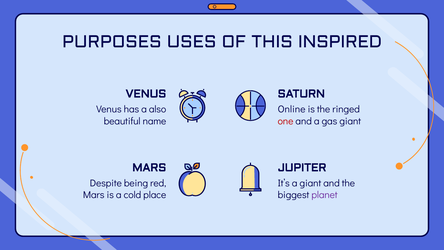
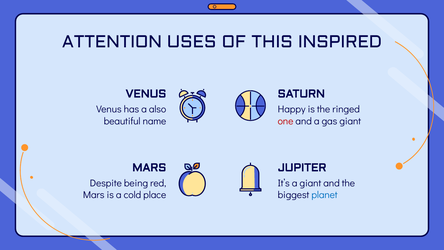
PURPOSES: PURPOSES -> ATTENTION
Online: Online -> Happy
planet colour: purple -> blue
